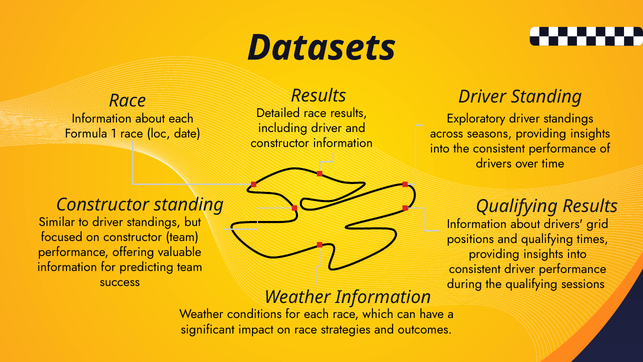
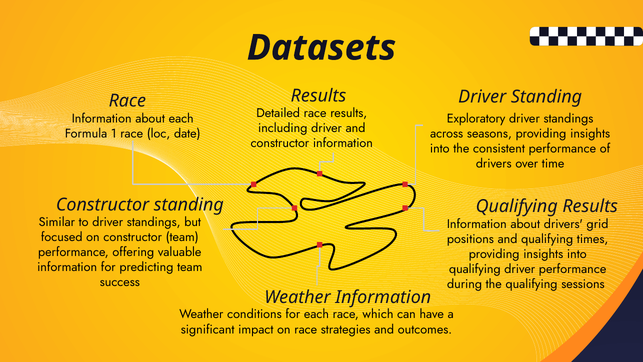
consistent at (475, 269): consistent -> qualifying
